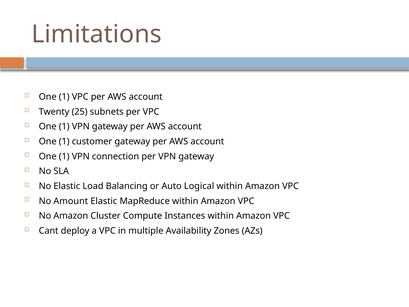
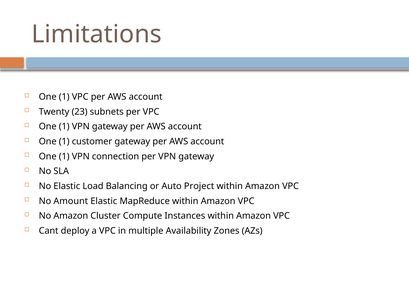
25: 25 -> 23
Logical: Logical -> Project
